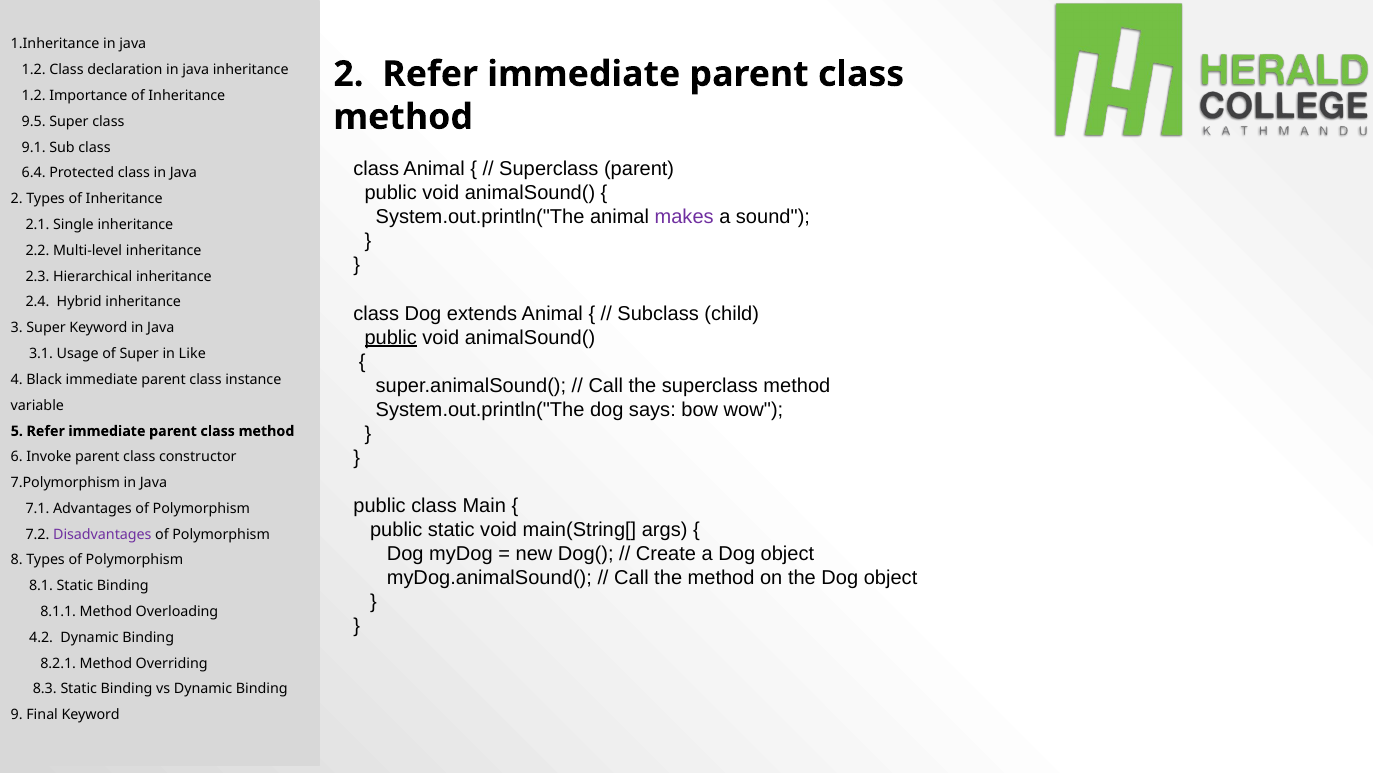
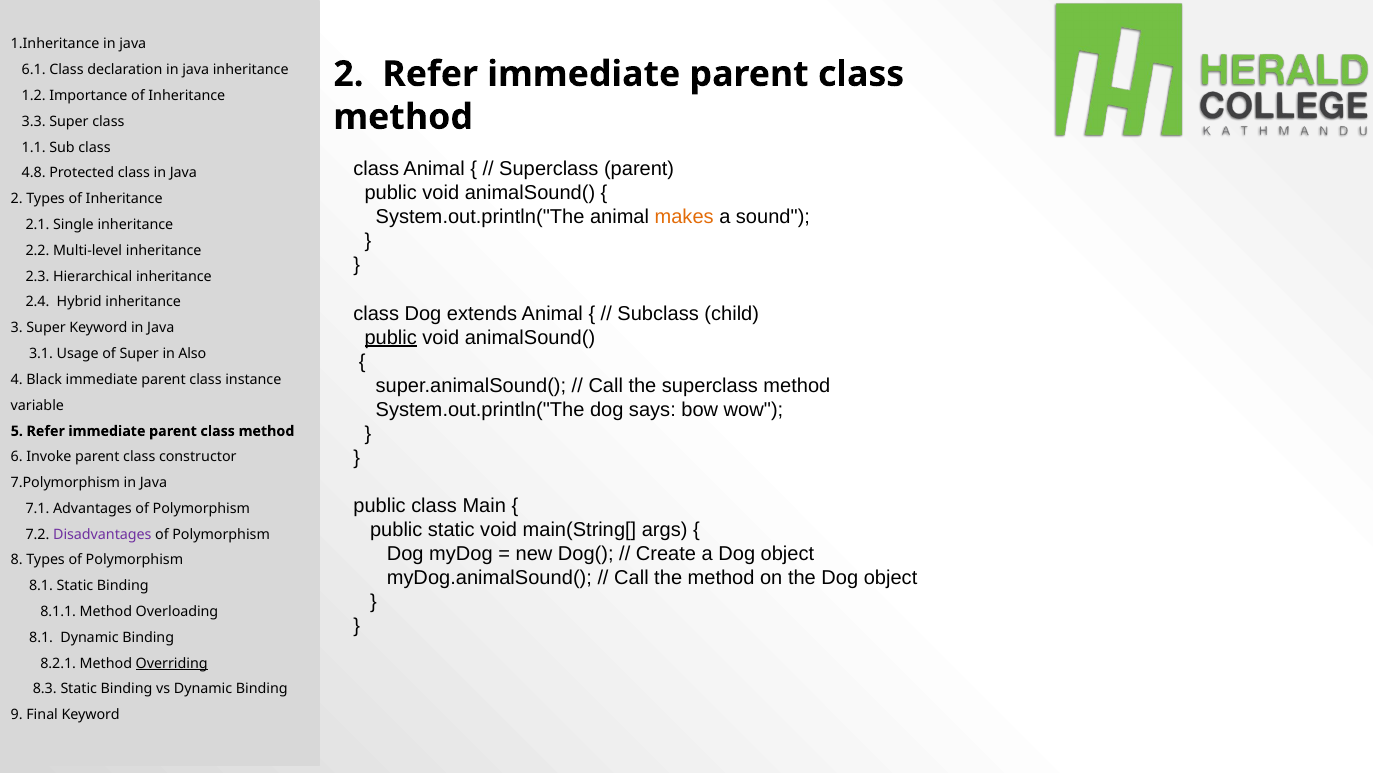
1.2 at (34, 70): 1.2 -> 6.1
9.5: 9.5 -> 3.3
9.1: 9.1 -> 1.1
6.4: 6.4 -> 4.8
makes colour: purple -> orange
Like: Like -> Also
4.2 at (41, 637): 4.2 -> 8.1
Overriding underline: none -> present
